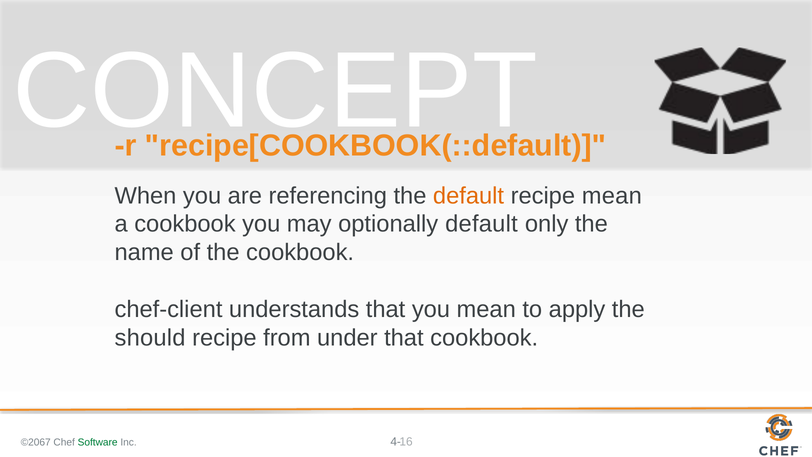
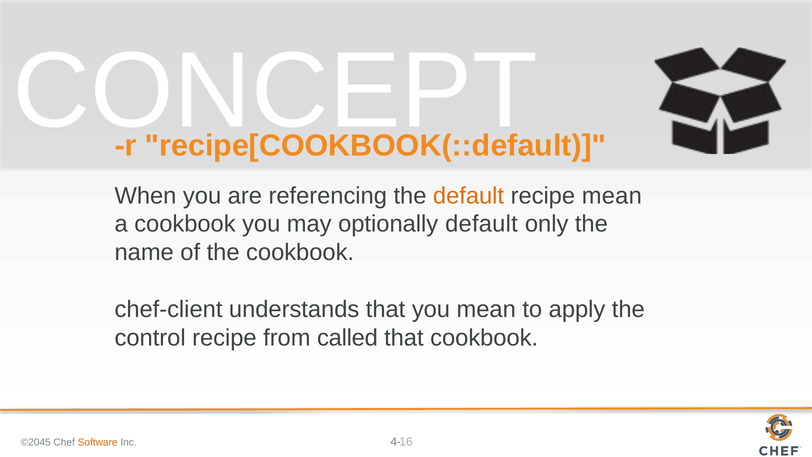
should: should -> control
under: under -> called
©2067: ©2067 -> ©2045
Software colour: green -> orange
